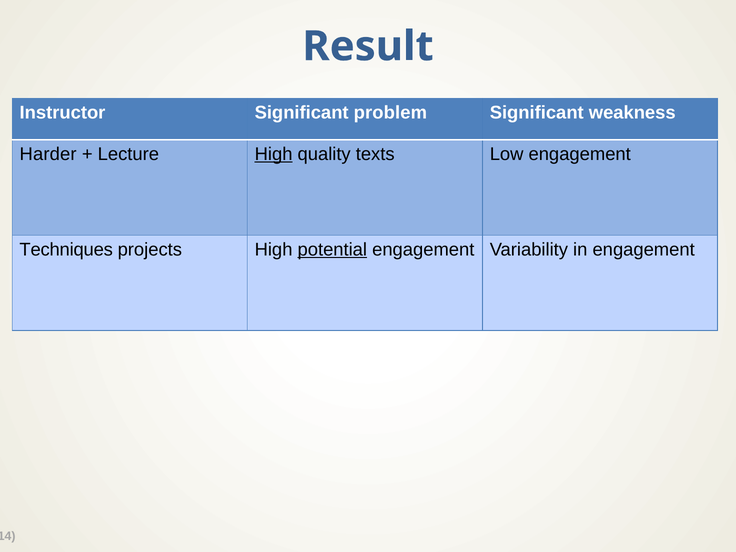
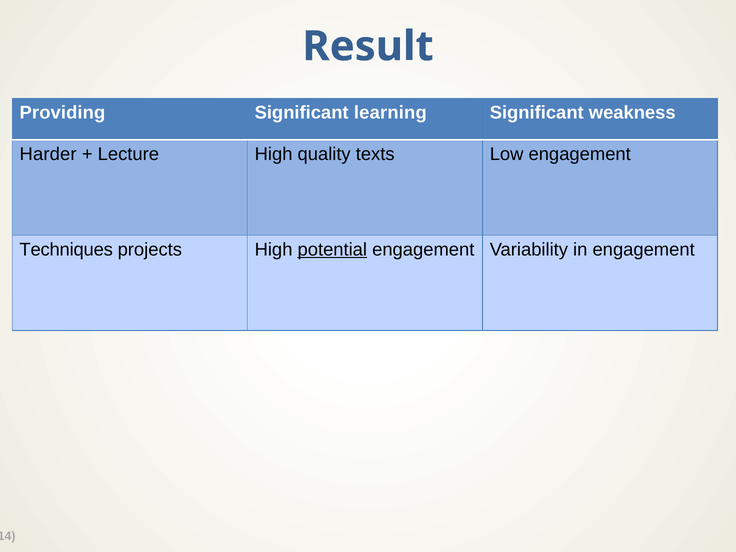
Instructor: Instructor -> Providing
problem: problem -> learning
High at (274, 154) underline: present -> none
